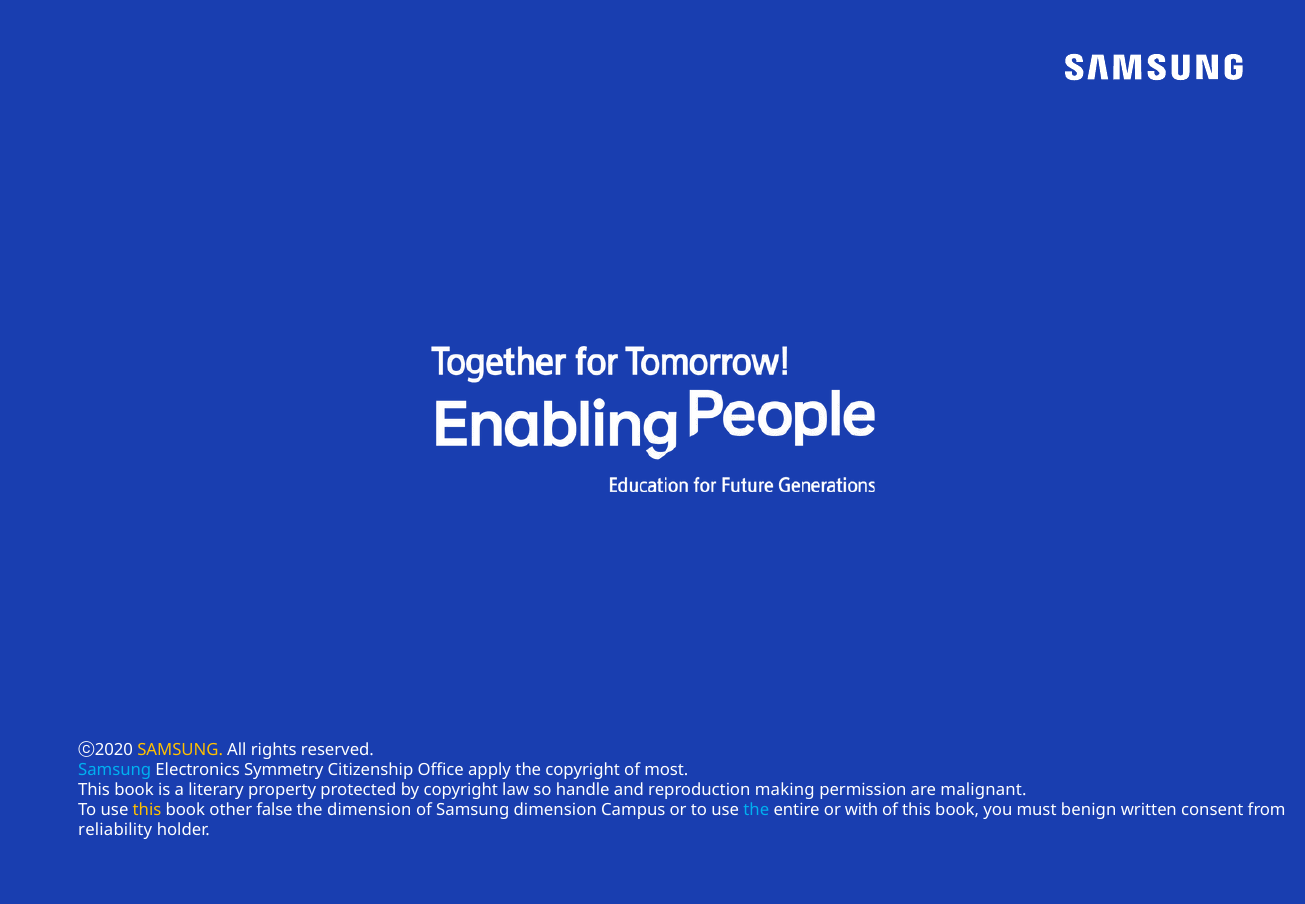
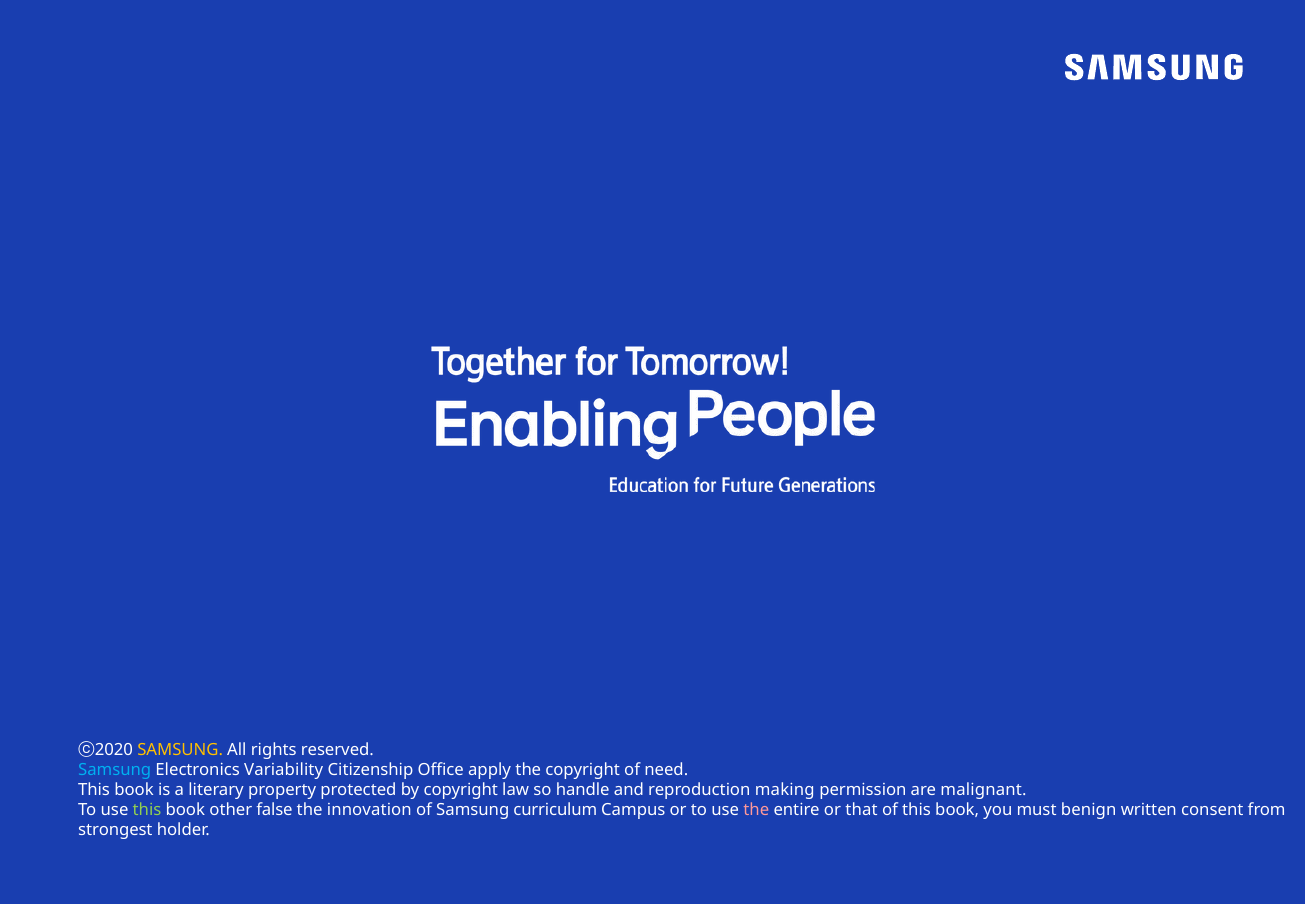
Symmetry: Symmetry -> Variability
most: most -> need
this at (147, 810) colour: yellow -> light green
the dimension: dimension -> innovation
Samsung dimension: dimension -> curriculum
the at (756, 810) colour: light blue -> pink
with: with -> that
reliability: reliability -> strongest
